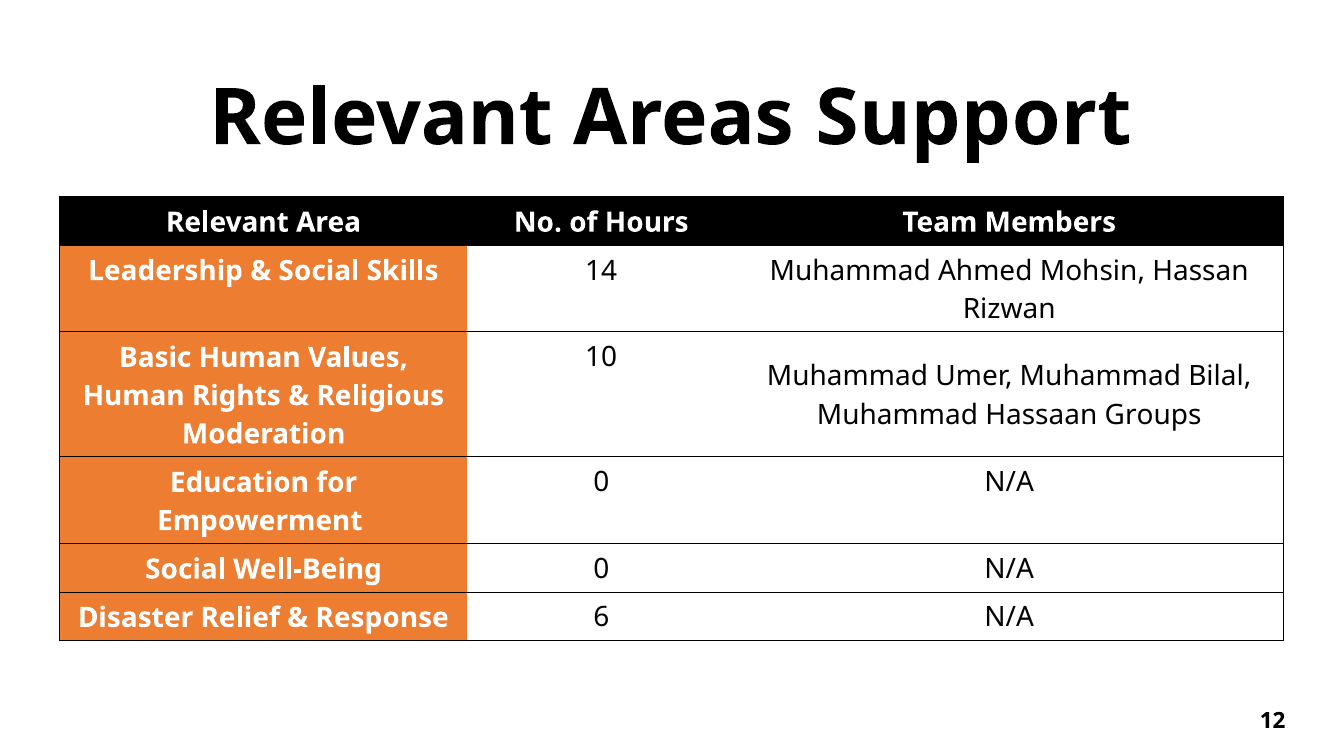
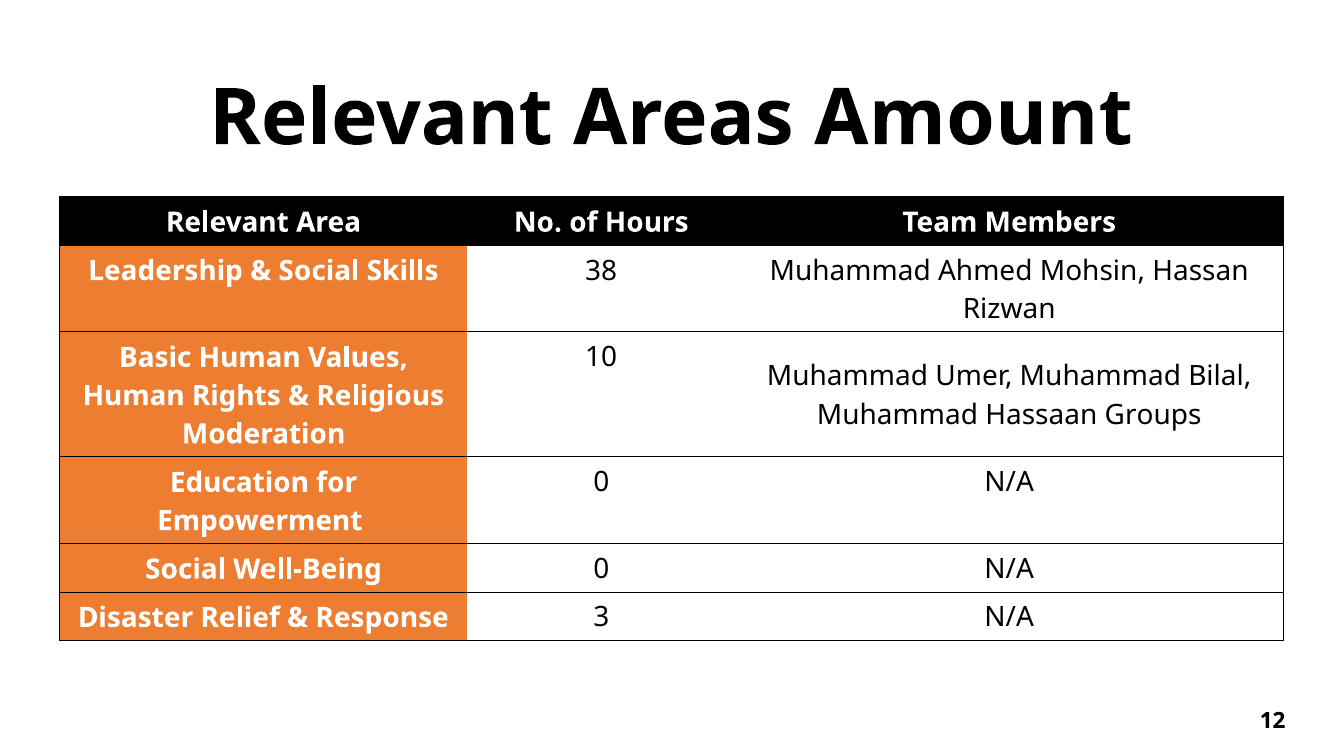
Support: Support -> Amount
14: 14 -> 38
6: 6 -> 3
